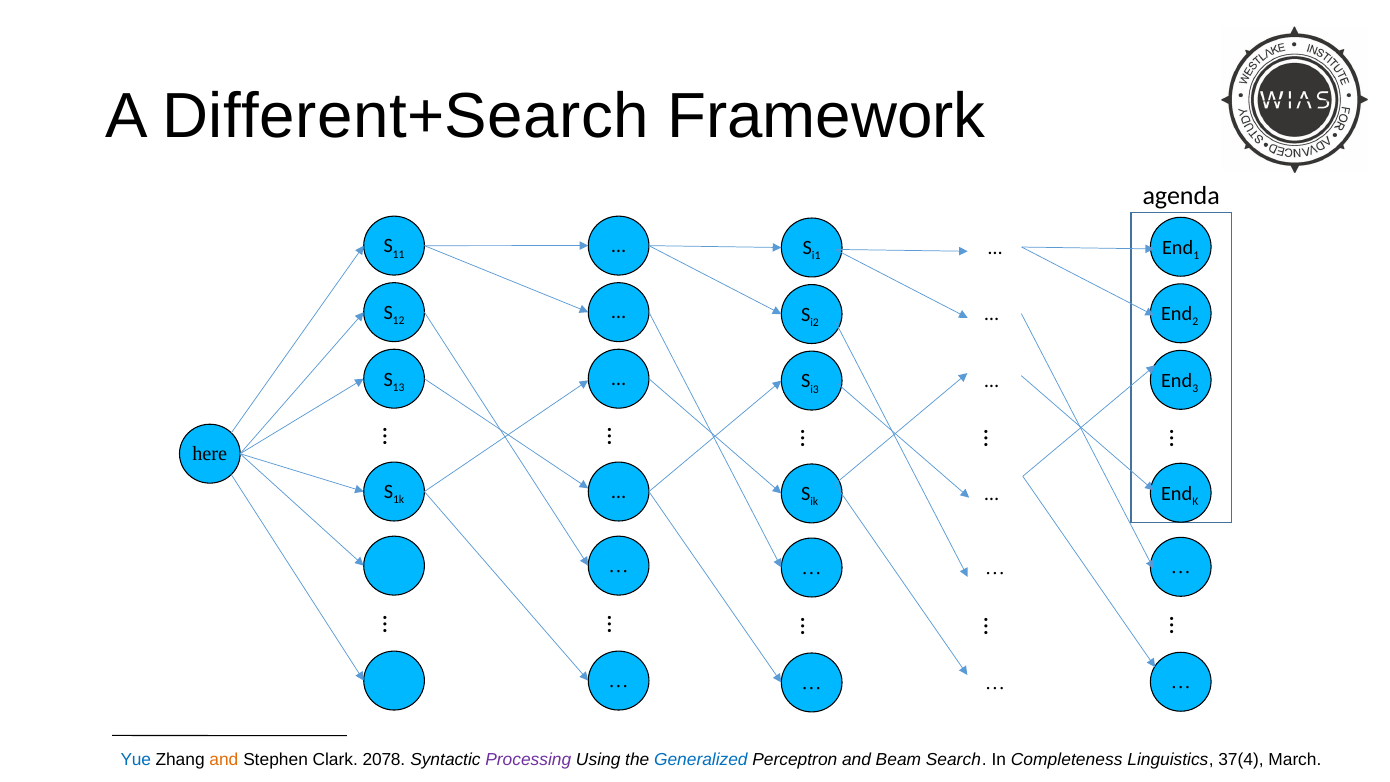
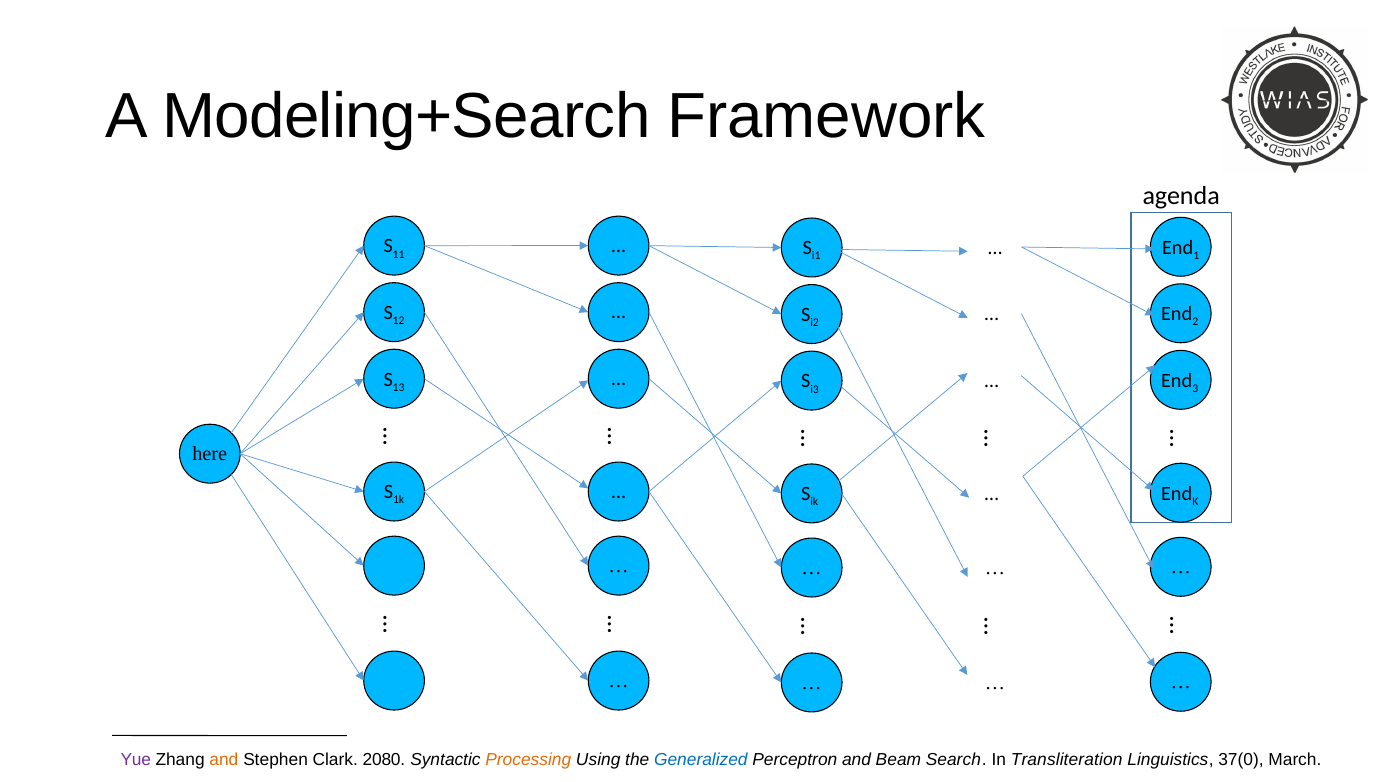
Different+Search: Different+Search -> Modeling+Search
Yue colour: blue -> purple
2078: 2078 -> 2080
Processing colour: purple -> orange
Completeness: Completeness -> Transliteration
37(4: 37(4 -> 37(0
